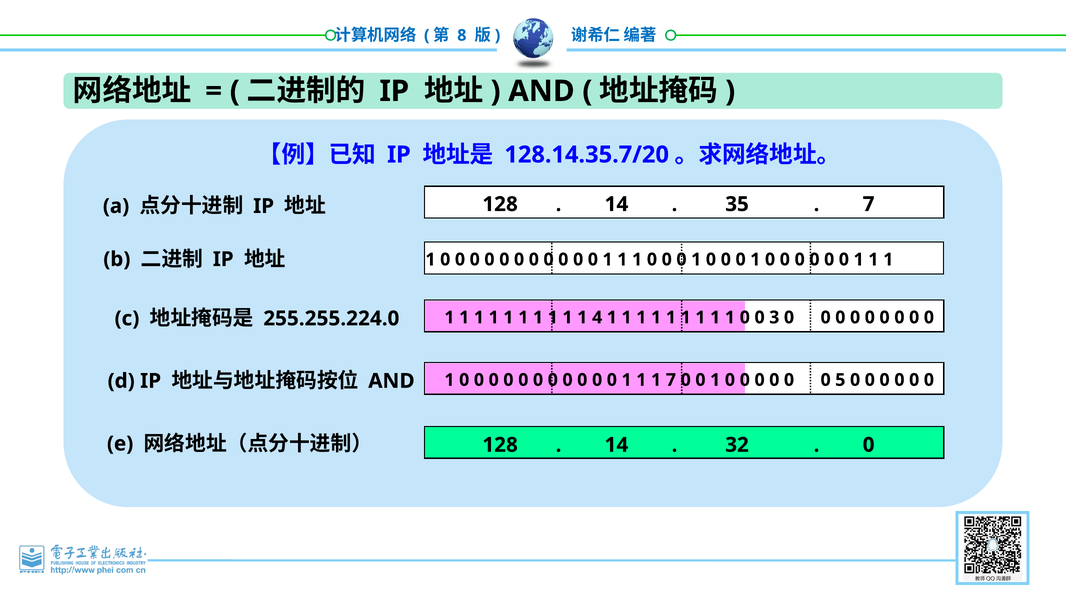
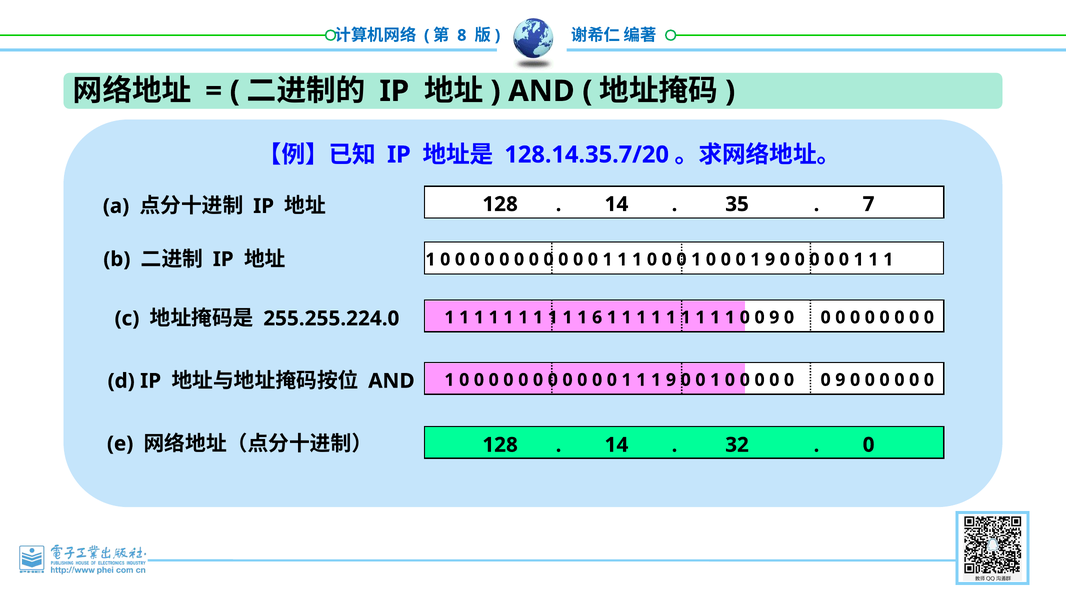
0 at (770, 259): 0 -> 9
4: 4 -> 6
1 0 0 3: 3 -> 9
1 1 7: 7 -> 9
0 0 0 5: 5 -> 9
